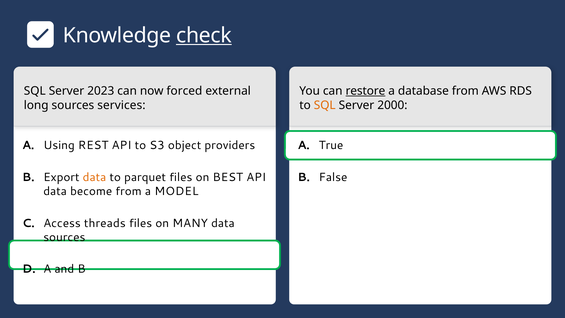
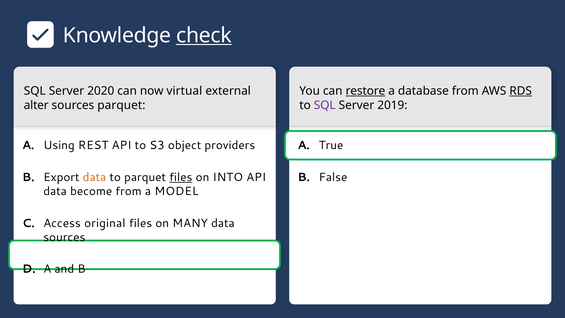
2023: 2023 -> 2020
forced: forced -> virtual
RDS underline: none -> present
long: long -> alter
sources services: services -> parquet
SQL at (325, 105) colour: orange -> purple
2000: 2000 -> 2019
files at (181, 177) underline: none -> present
BEST: BEST -> INTO
threads: threads -> original
